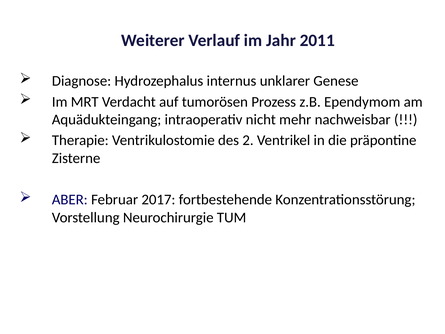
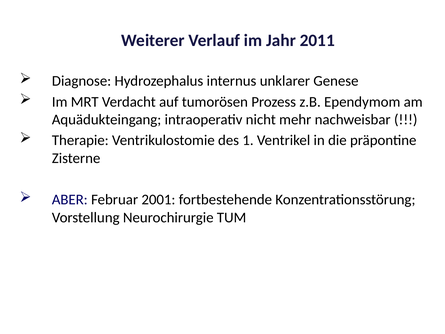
2: 2 -> 1
2017: 2017 -> 2001
